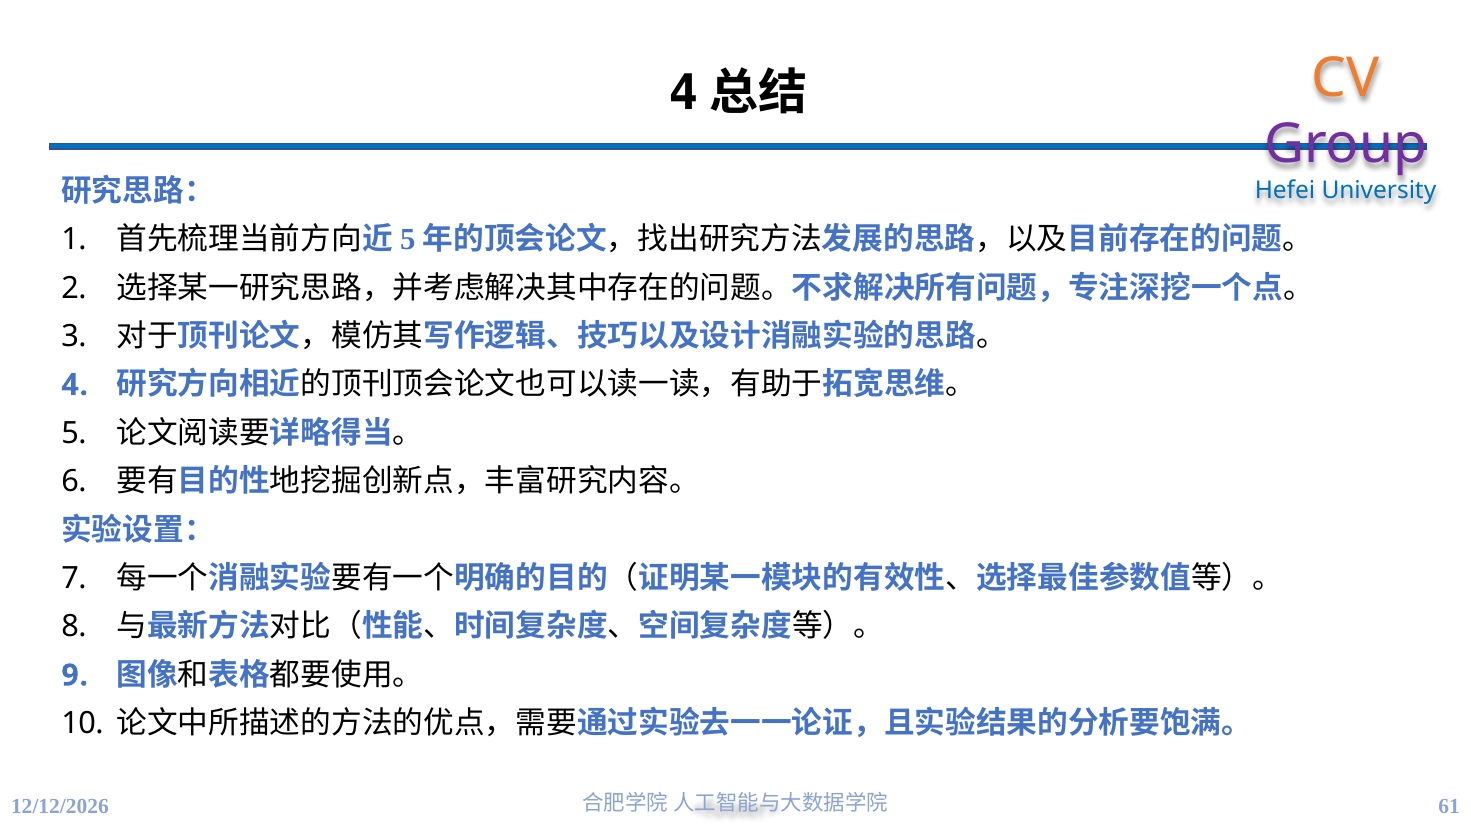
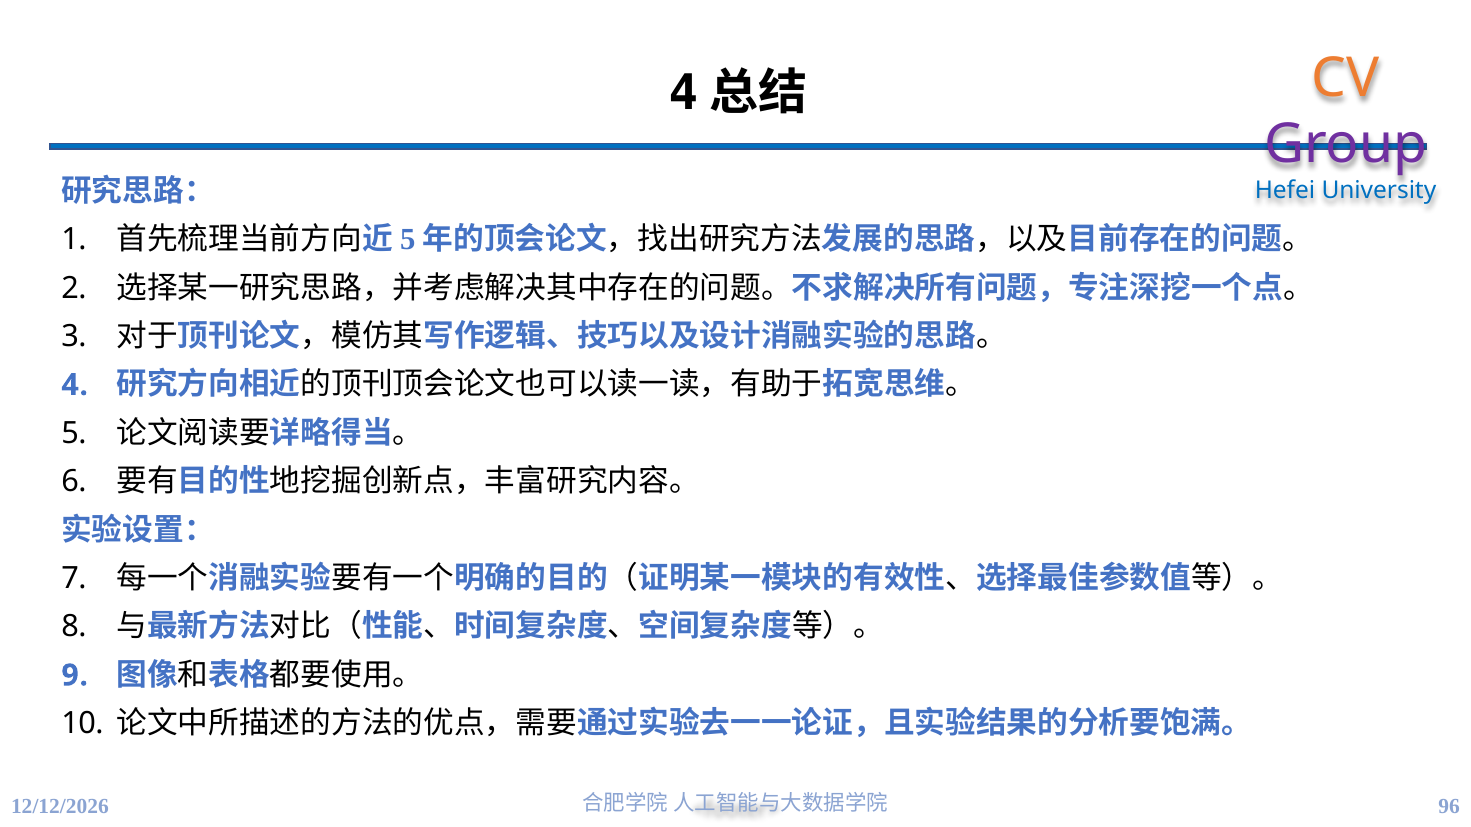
61: 61 -> 96
